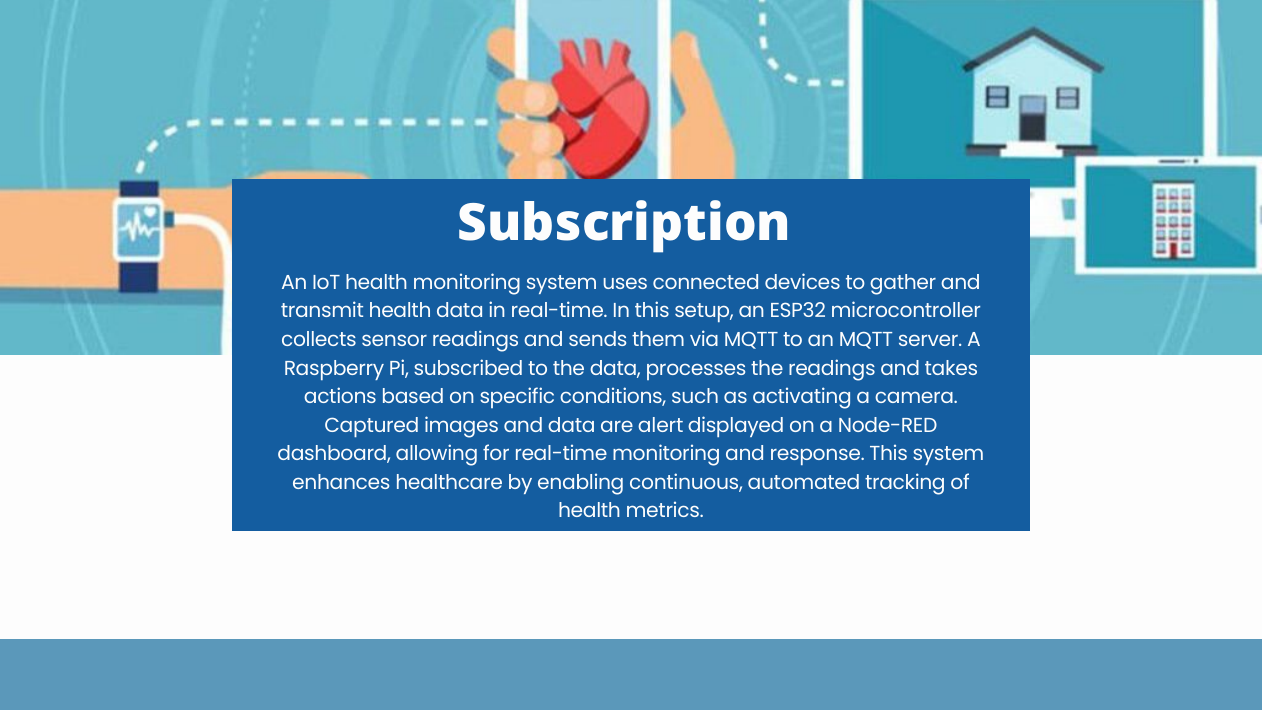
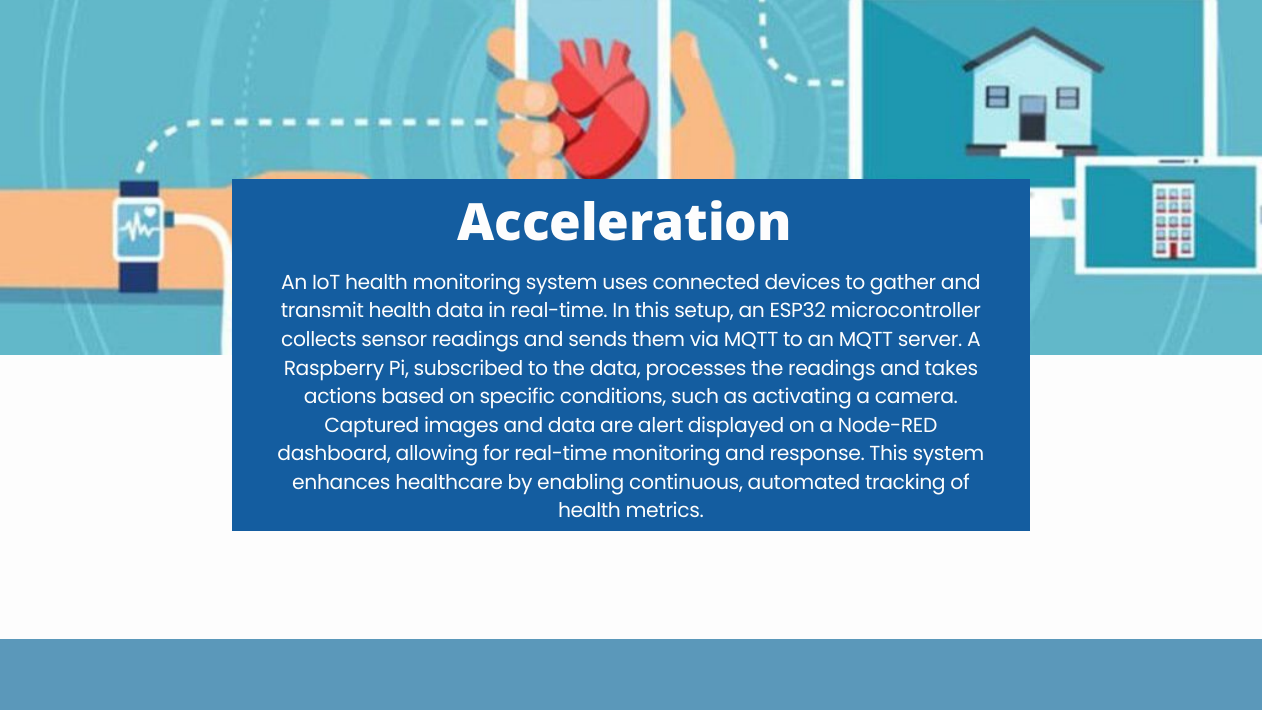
Subscription: Subscription -> Acceleration
